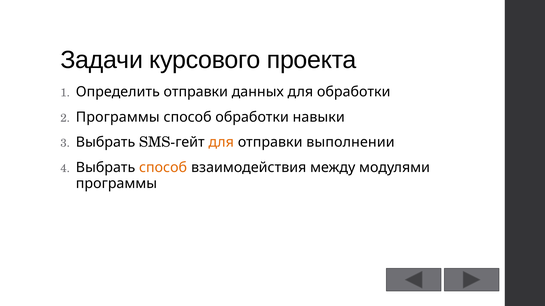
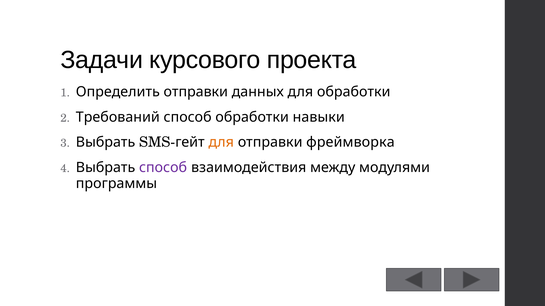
Программы at (118, 117): Программы -> Требований
выполнении: выполнении -> фреймворка
способ at (163, 168) colour: orange -> purple
